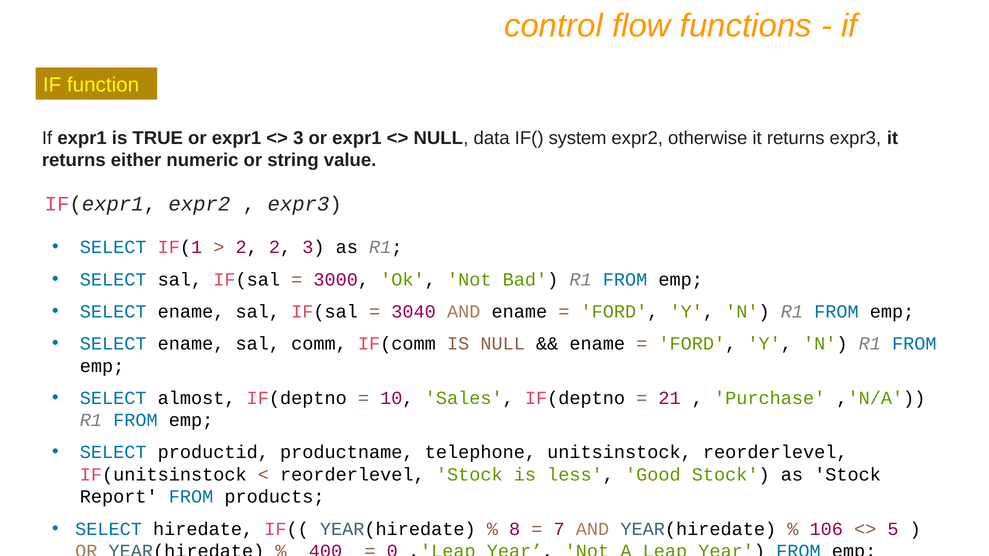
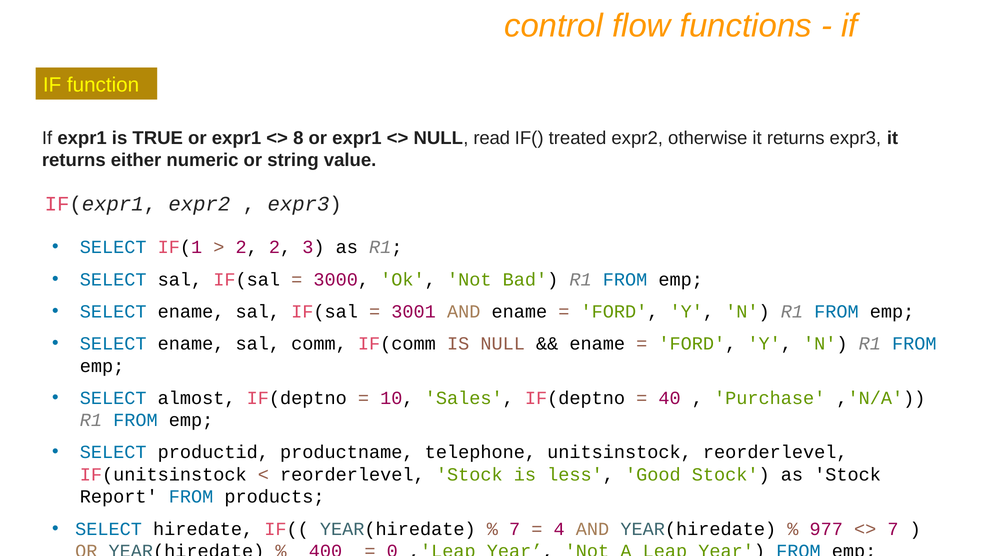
3 at (298, 138): 3 -> 8
data: data -> read
system: system -> treated
3040: 3040 -> 3001
21: 21 -> 40
8 at (515, 529): 8 -> 7
7: 7 -> 4
106: 106 -> 977
5 at (893, 529): 5 -> 7
